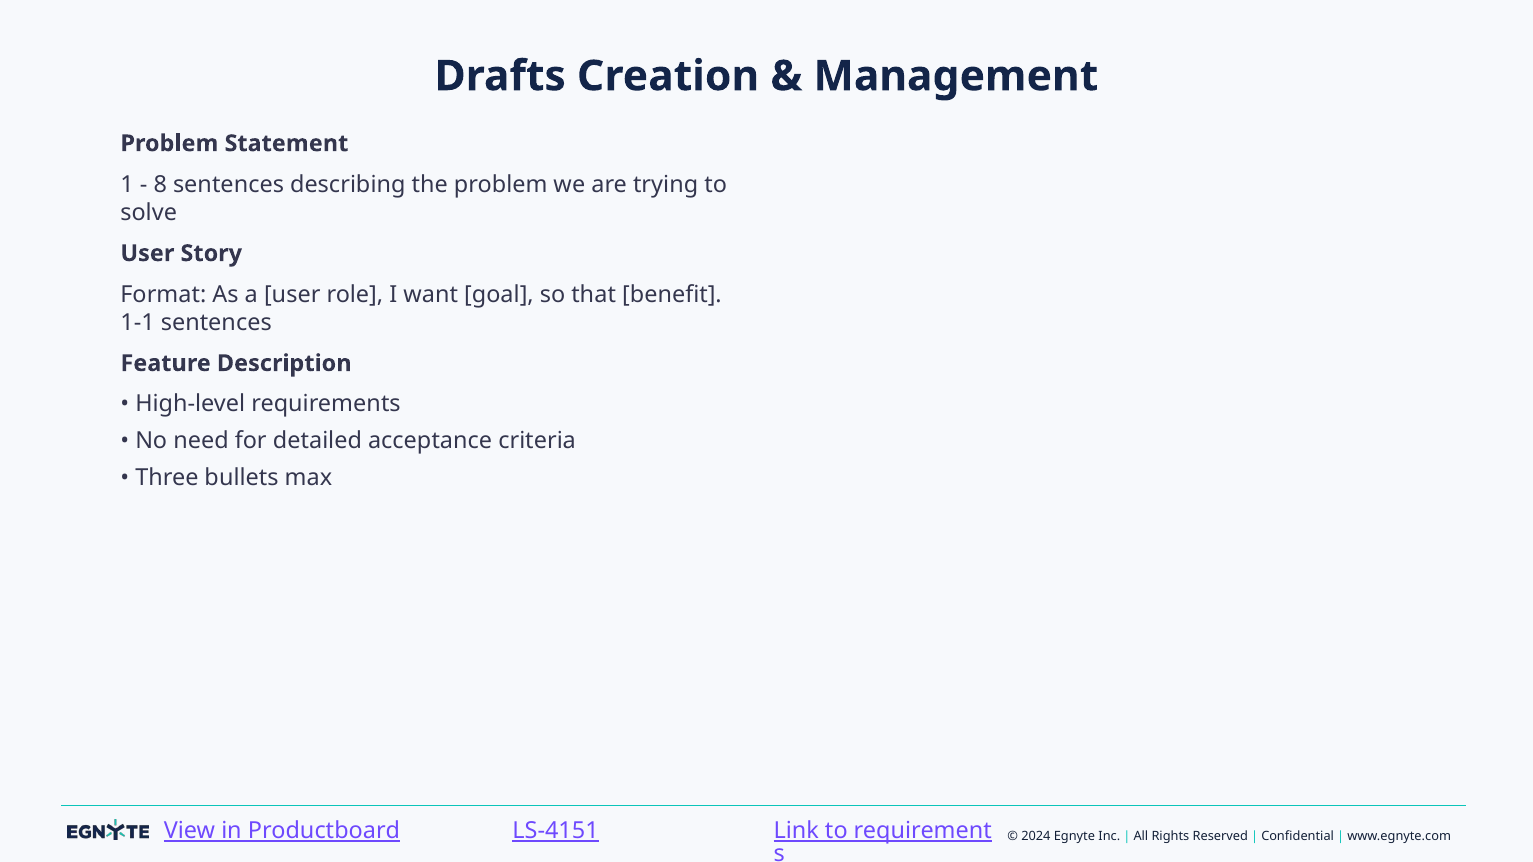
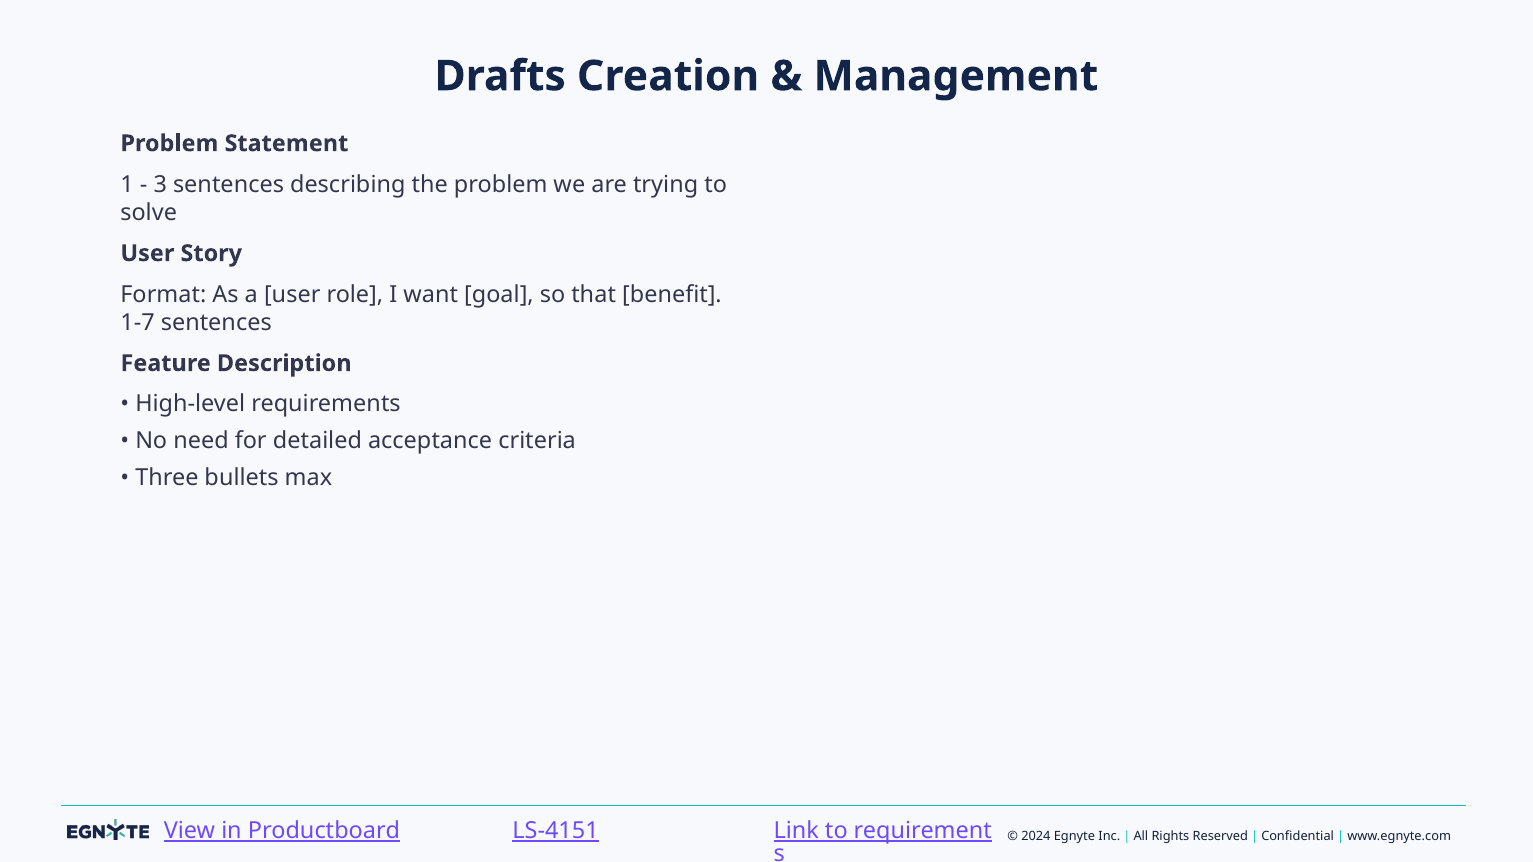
8: 8 -> 3
1-1: 1-1 -> 1-7
